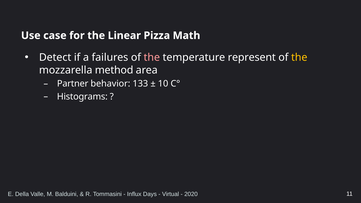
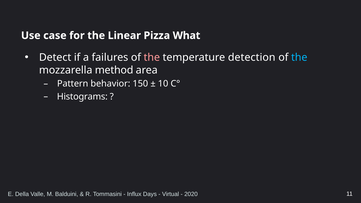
Math: Math -> What
represent: represent -> detection
the at (299, 58) colour: yellow -> light blue
Partner: Partner -> Pattern
133: 133 -> 150
